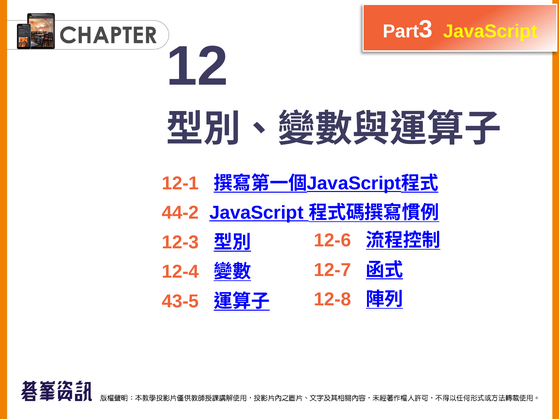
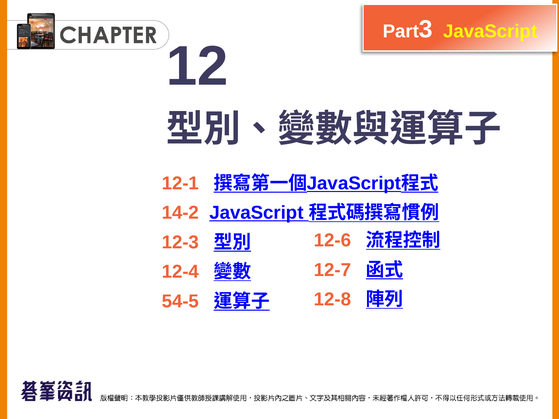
44-2: 44-2 -> 14-2
43-5: 43-5 -> 54-5
